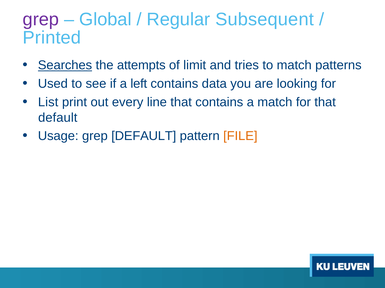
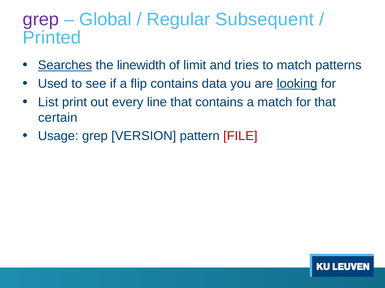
attempts: attempts -> linewidth
left: left -> flip
looking underline: none -> present
default at (58, 118): default -> certain
grep DEFAULT: DEFAULT -> VERSION
FILE colour: orange -> red
